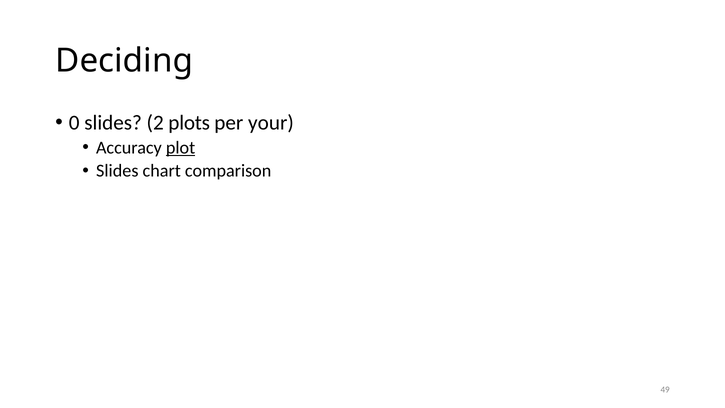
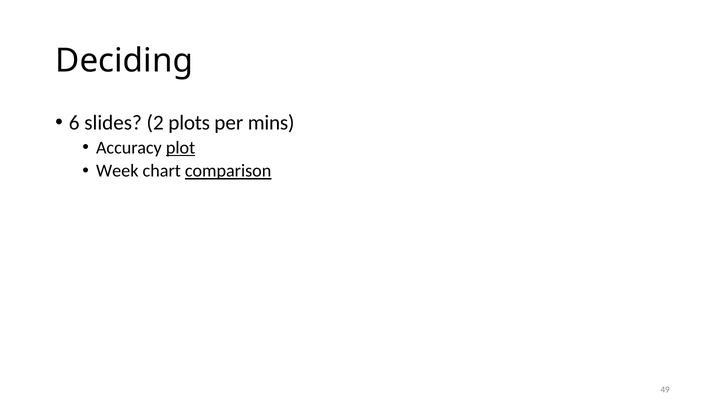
0: 0 -> 6
your: your -> mins
Slides at (117, 171): Slides -> Week
comparison underline: none -> present
